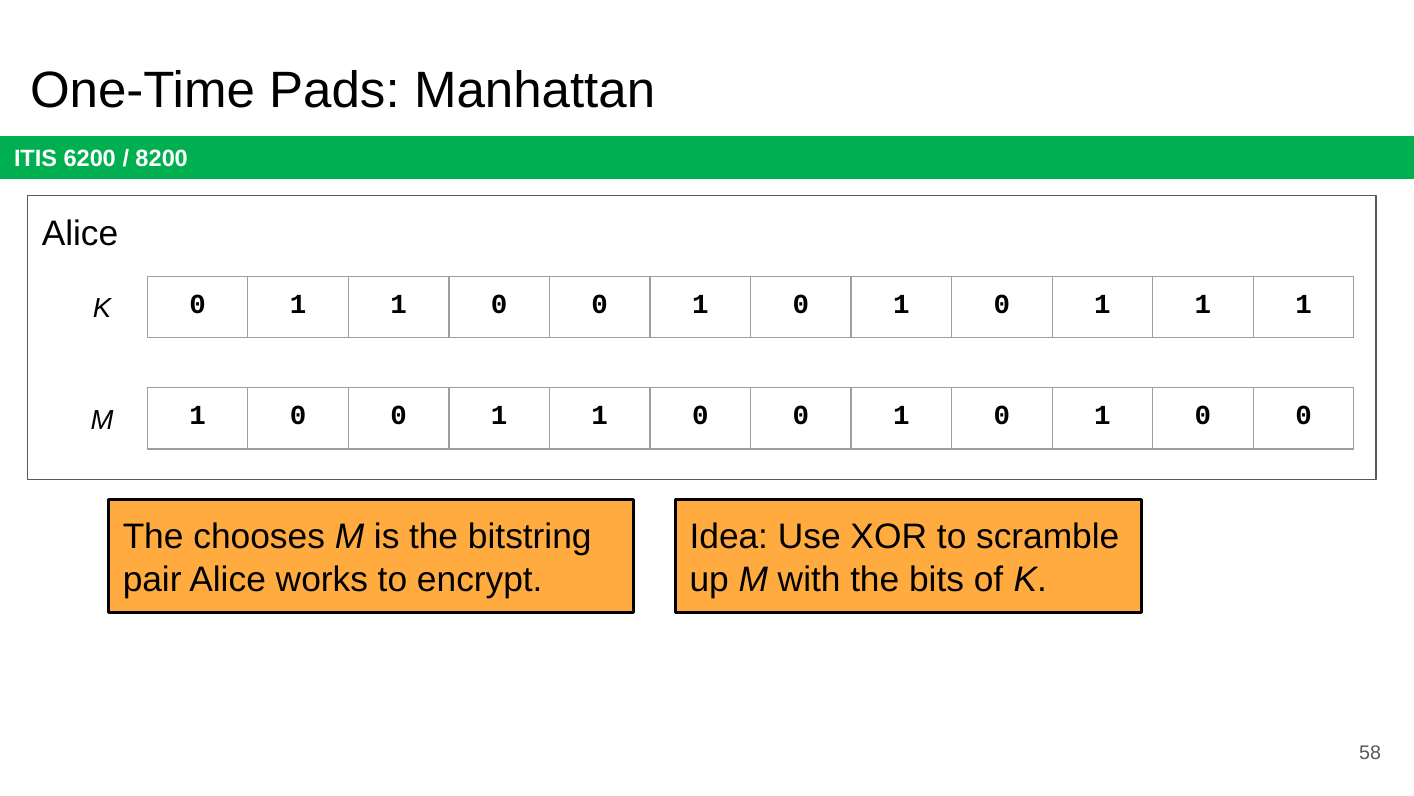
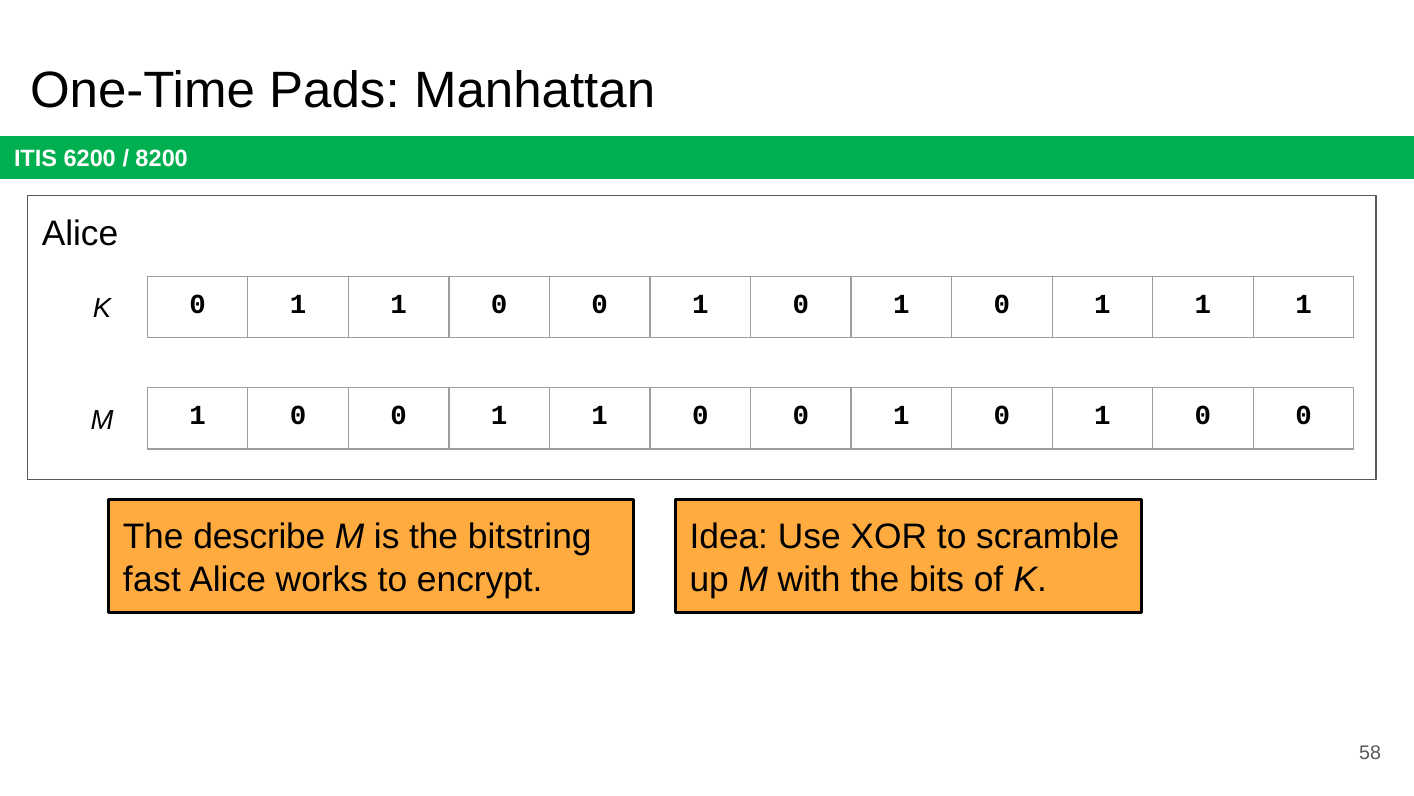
chooses: chooses -> describe
pair: pair -> fast
